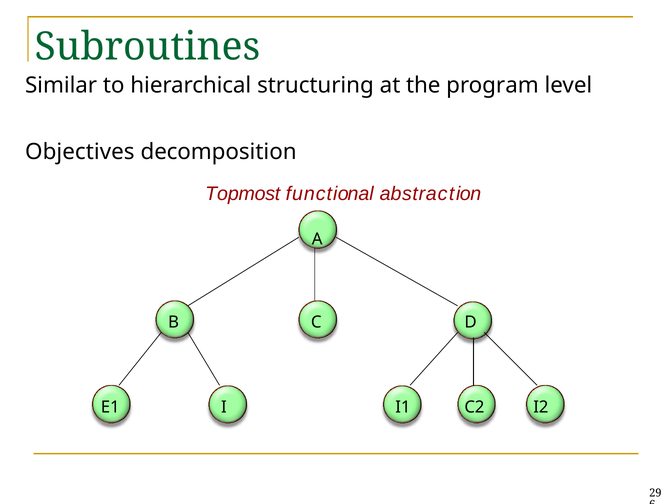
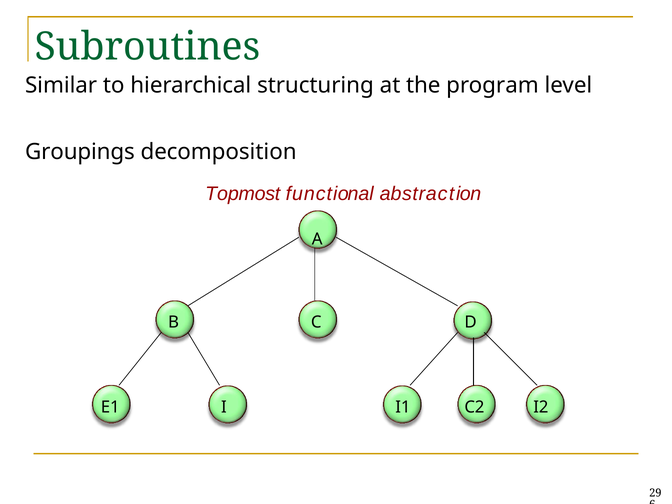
Objectives: Objectives -> Groupings
